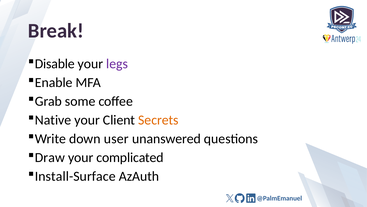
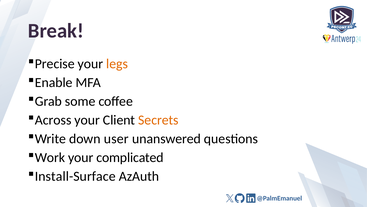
Disable: Disable -> Precise
legs colour: purple -> orange
Native: Native -> Across
Draw: Draw -> Work
